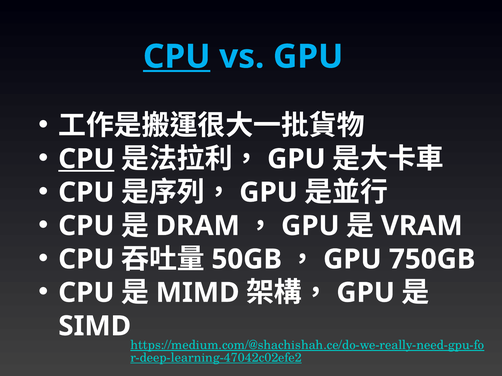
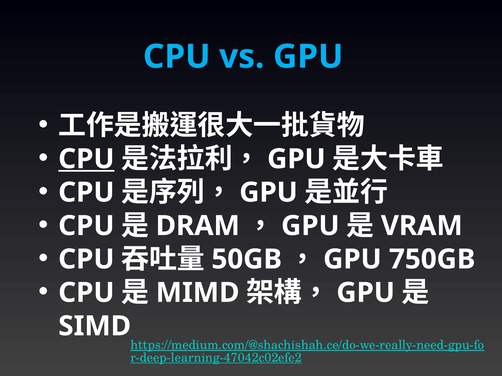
CPU at (177, 57) underline: present -> none
